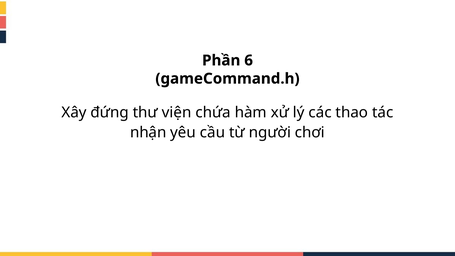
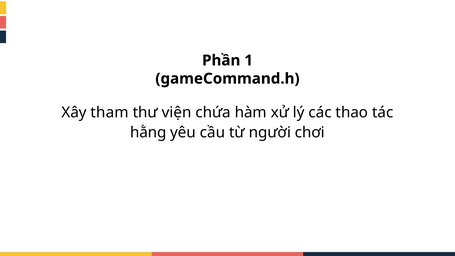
6: 6 -> 1
đứng: đứng -> tham
nhận: nhận -> hằng
